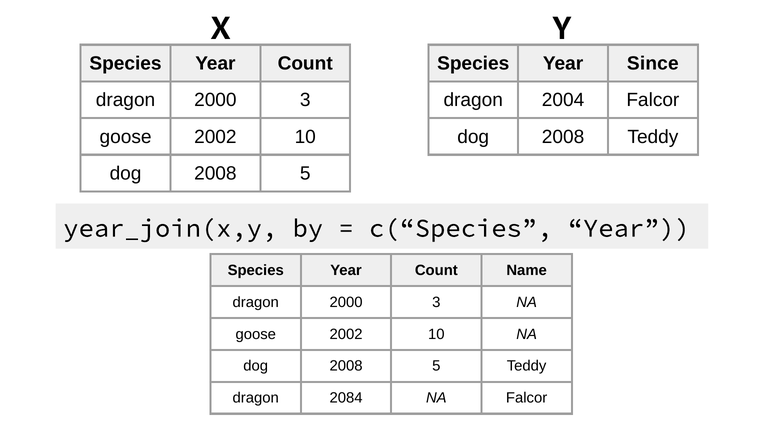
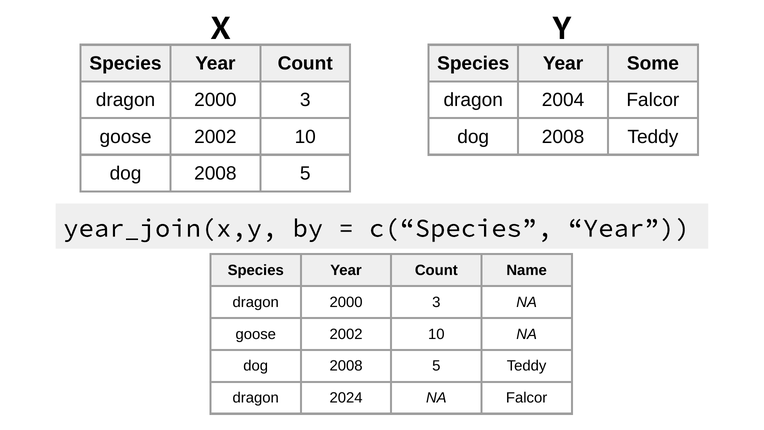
Since: Since -> Some
2084: 2084 -> 2024
